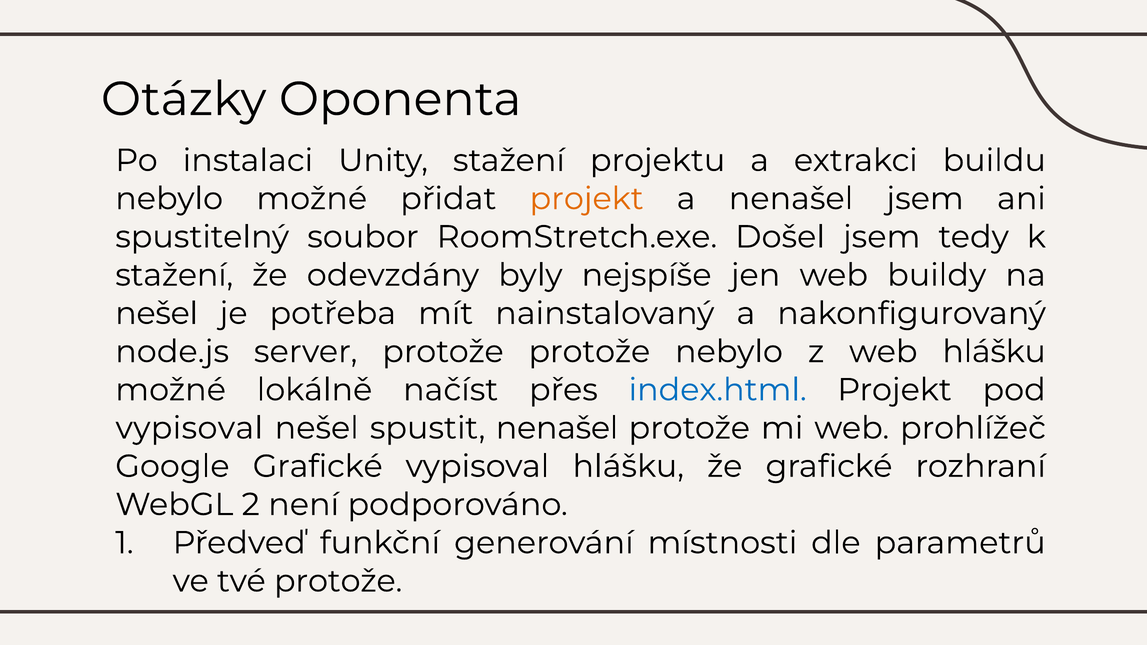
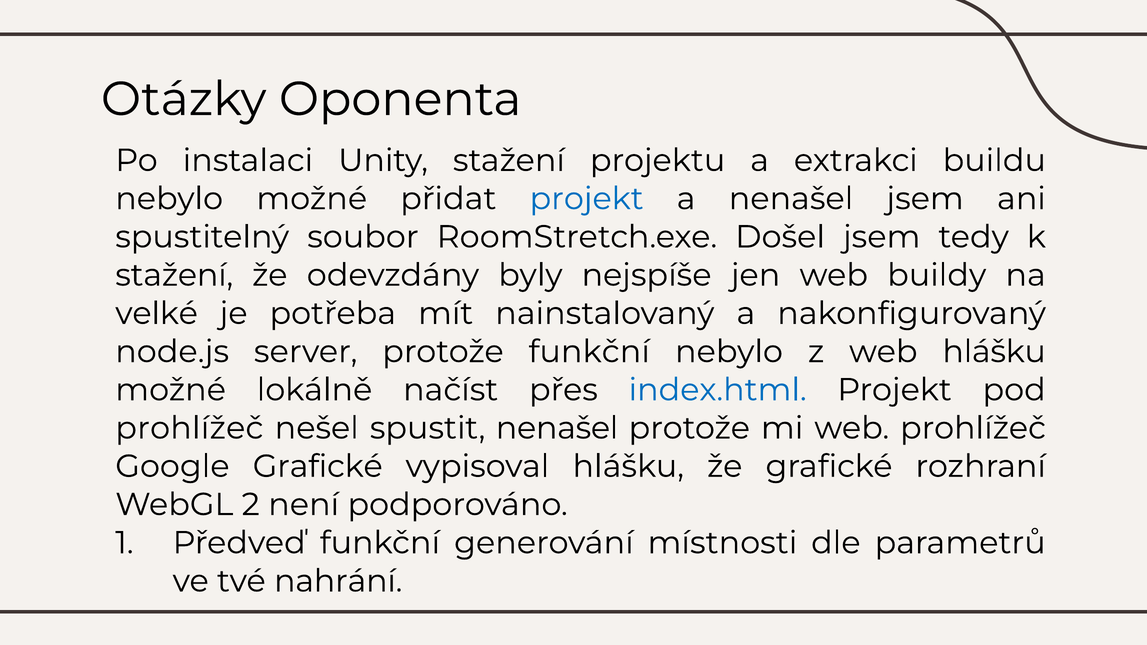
projekt at (587, 199) colour: orange -> blue
nešel at (157, 313): nešel -> velké
protože protože: protože -> funkční
vypisoval at (189, 428): vypisoval -> prohlížeč
tvé protože: protože -> nahrání
